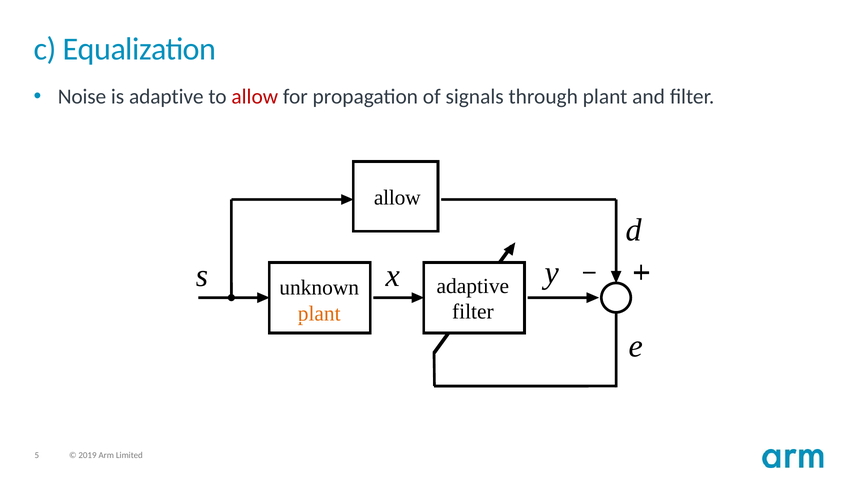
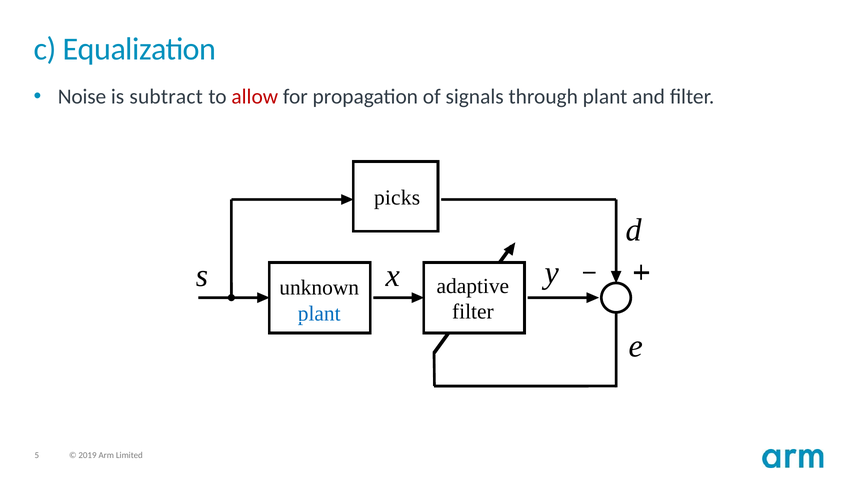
is adaptive: adaptive -> subtract
allow at (397, 198): allow -> picks
plant at (319, 314) colour: orange -> blue
